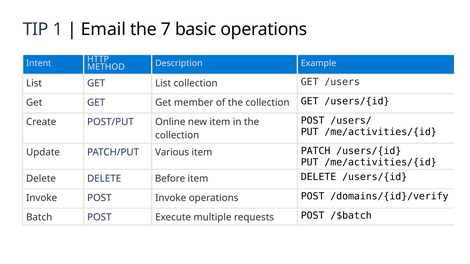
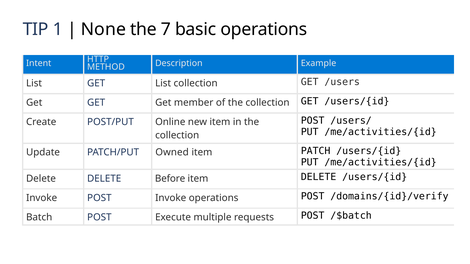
Email: Email -> None
Various: Various -> Owned
